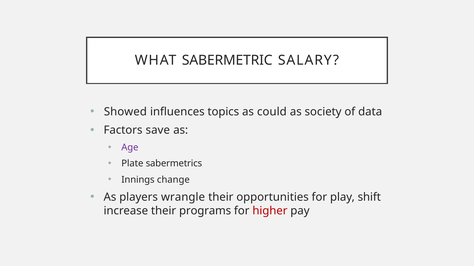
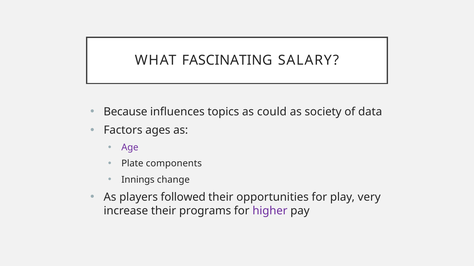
SABERMETRIC: SABERMETRIC -> FASCINATING
Showed: Showed -> Because
save: save -> ages
sabermetrics: sabermetrics -> components
wrangle: wrangle -> followed
shift: shift -> very
higher colour: red -> purple
